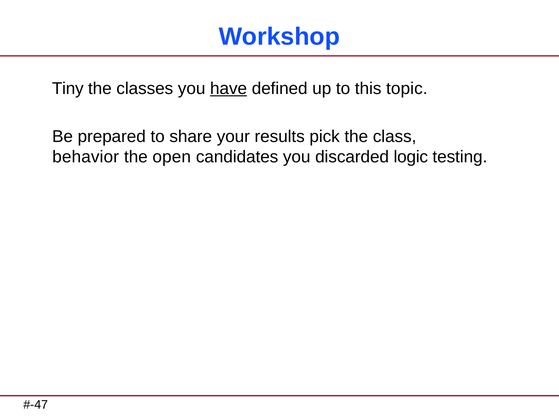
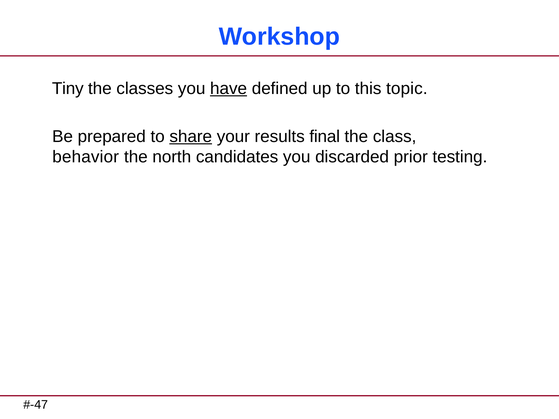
share underline: none -> present
pick: pick -> final
open: open -> north
logic: logic -> prior
